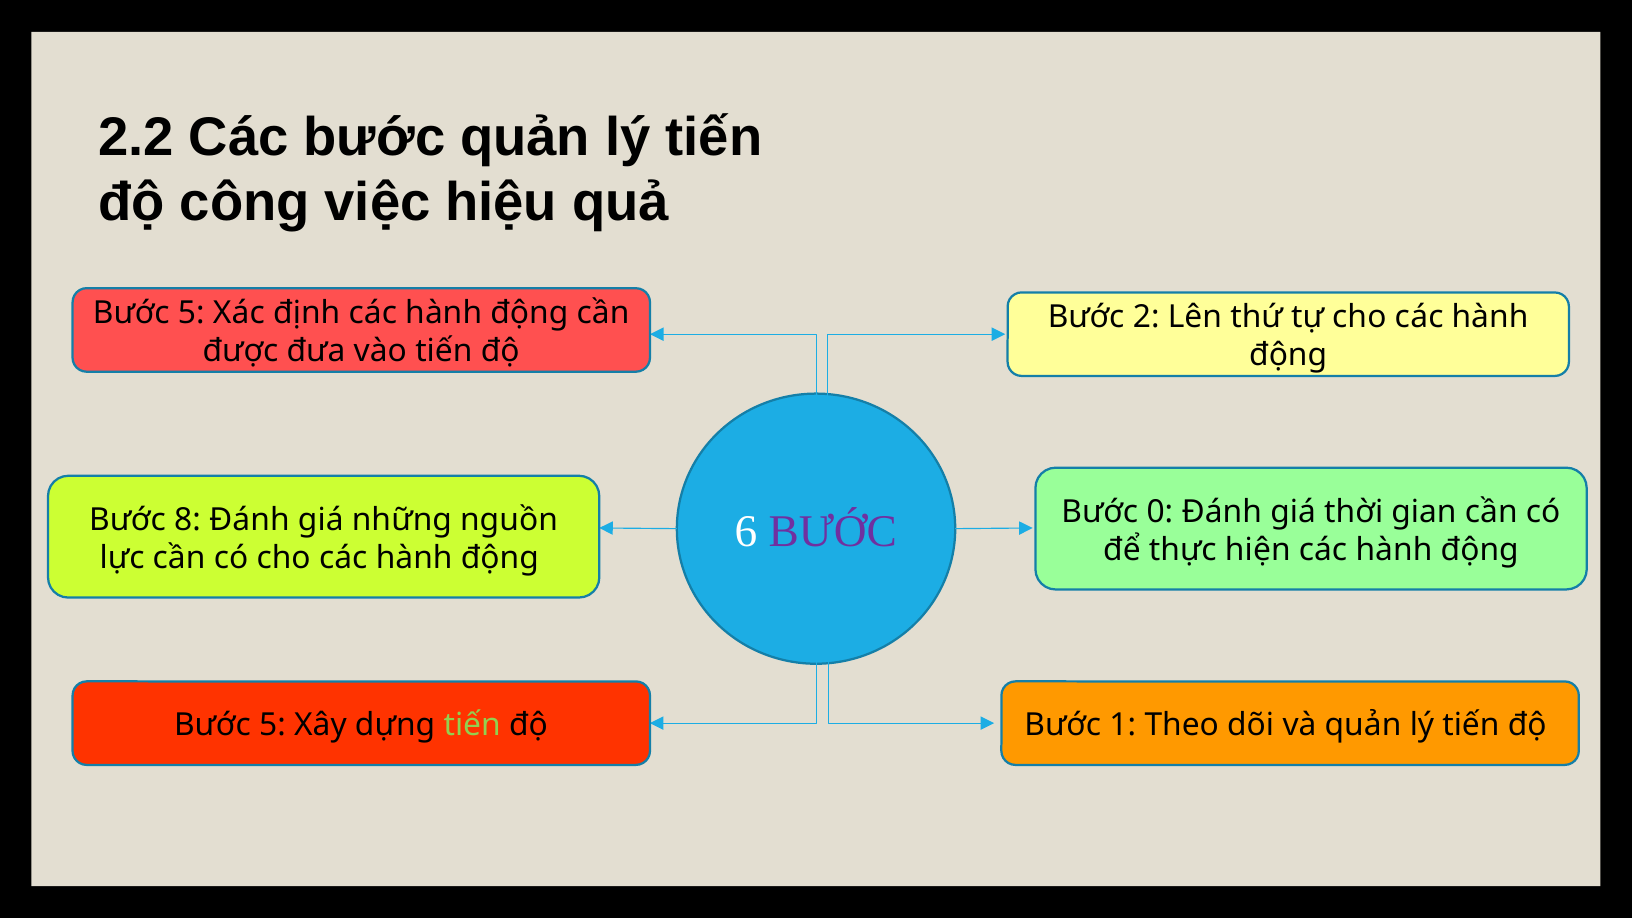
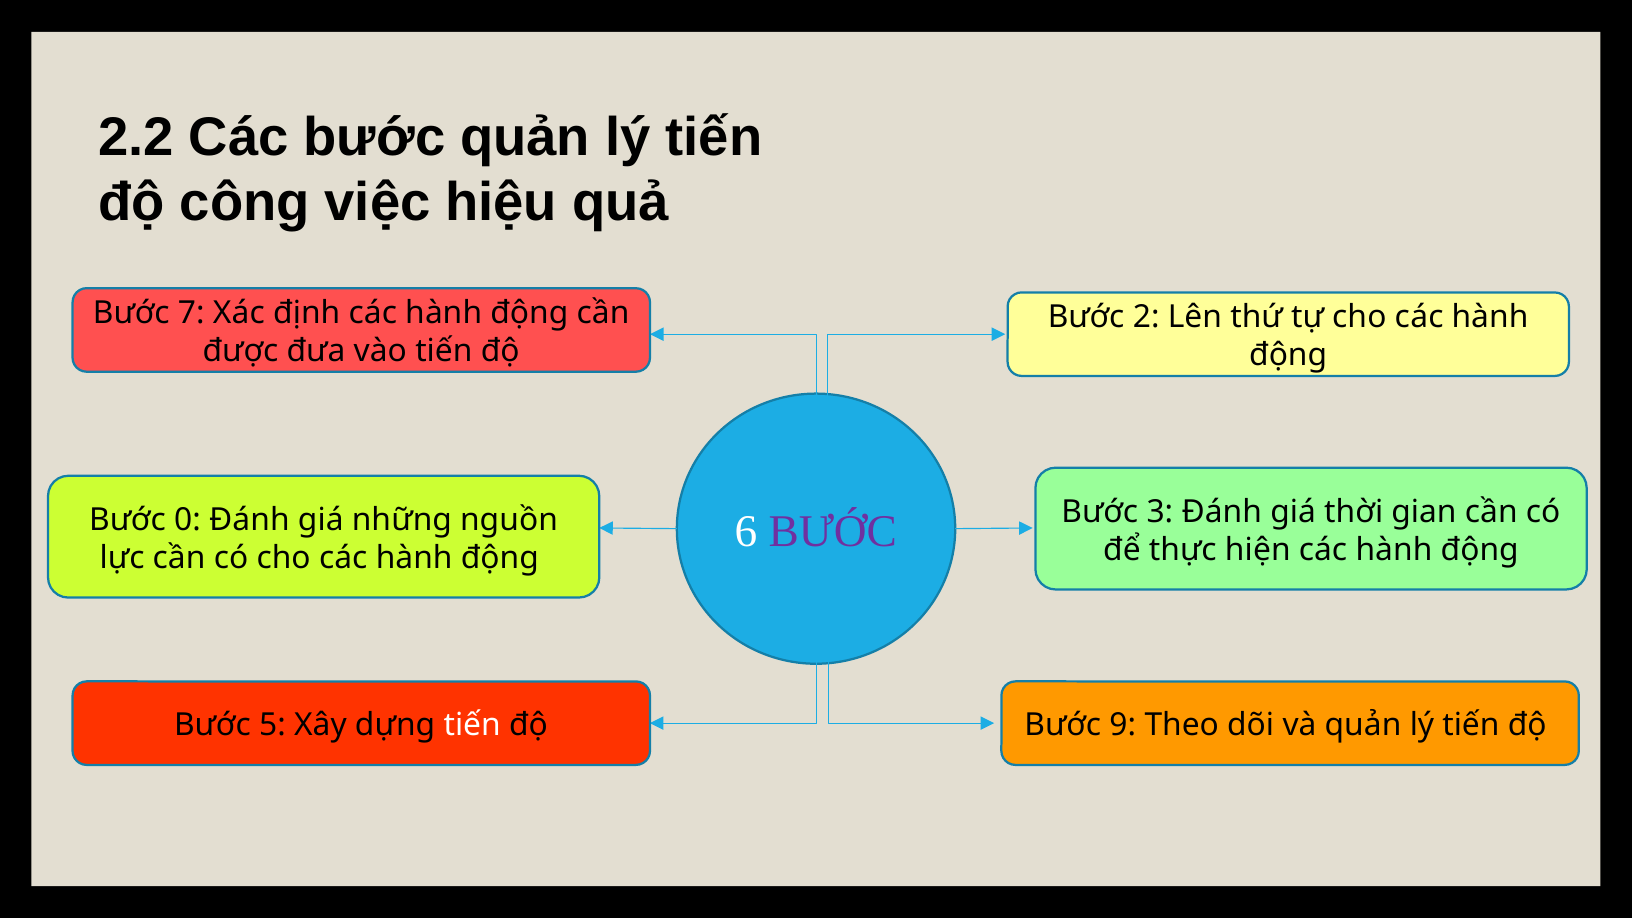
5 at (191, 313): 5 -> 7
0: 0 -> 3
8: 8 -> 0
tiến at (472, 725) colour: light green -> white
1: 1 -> 9
